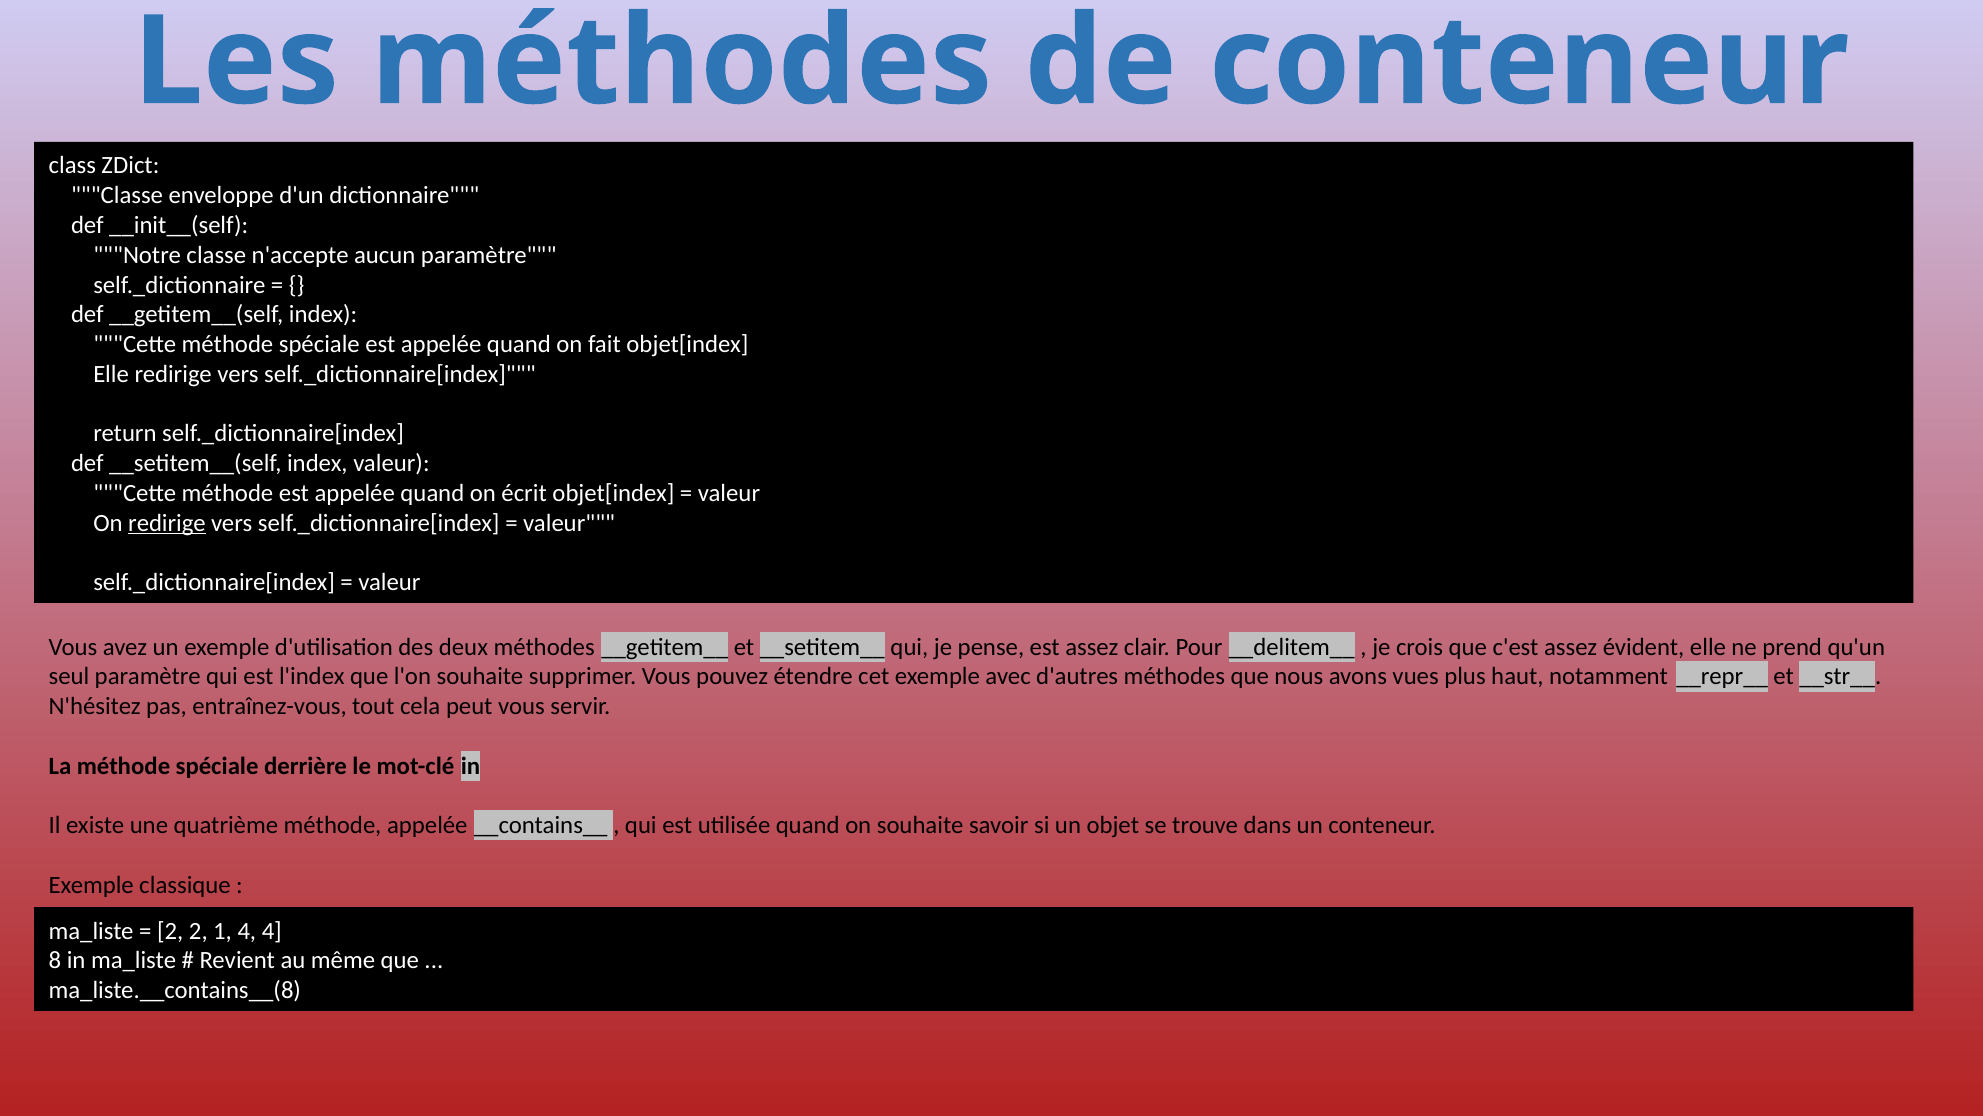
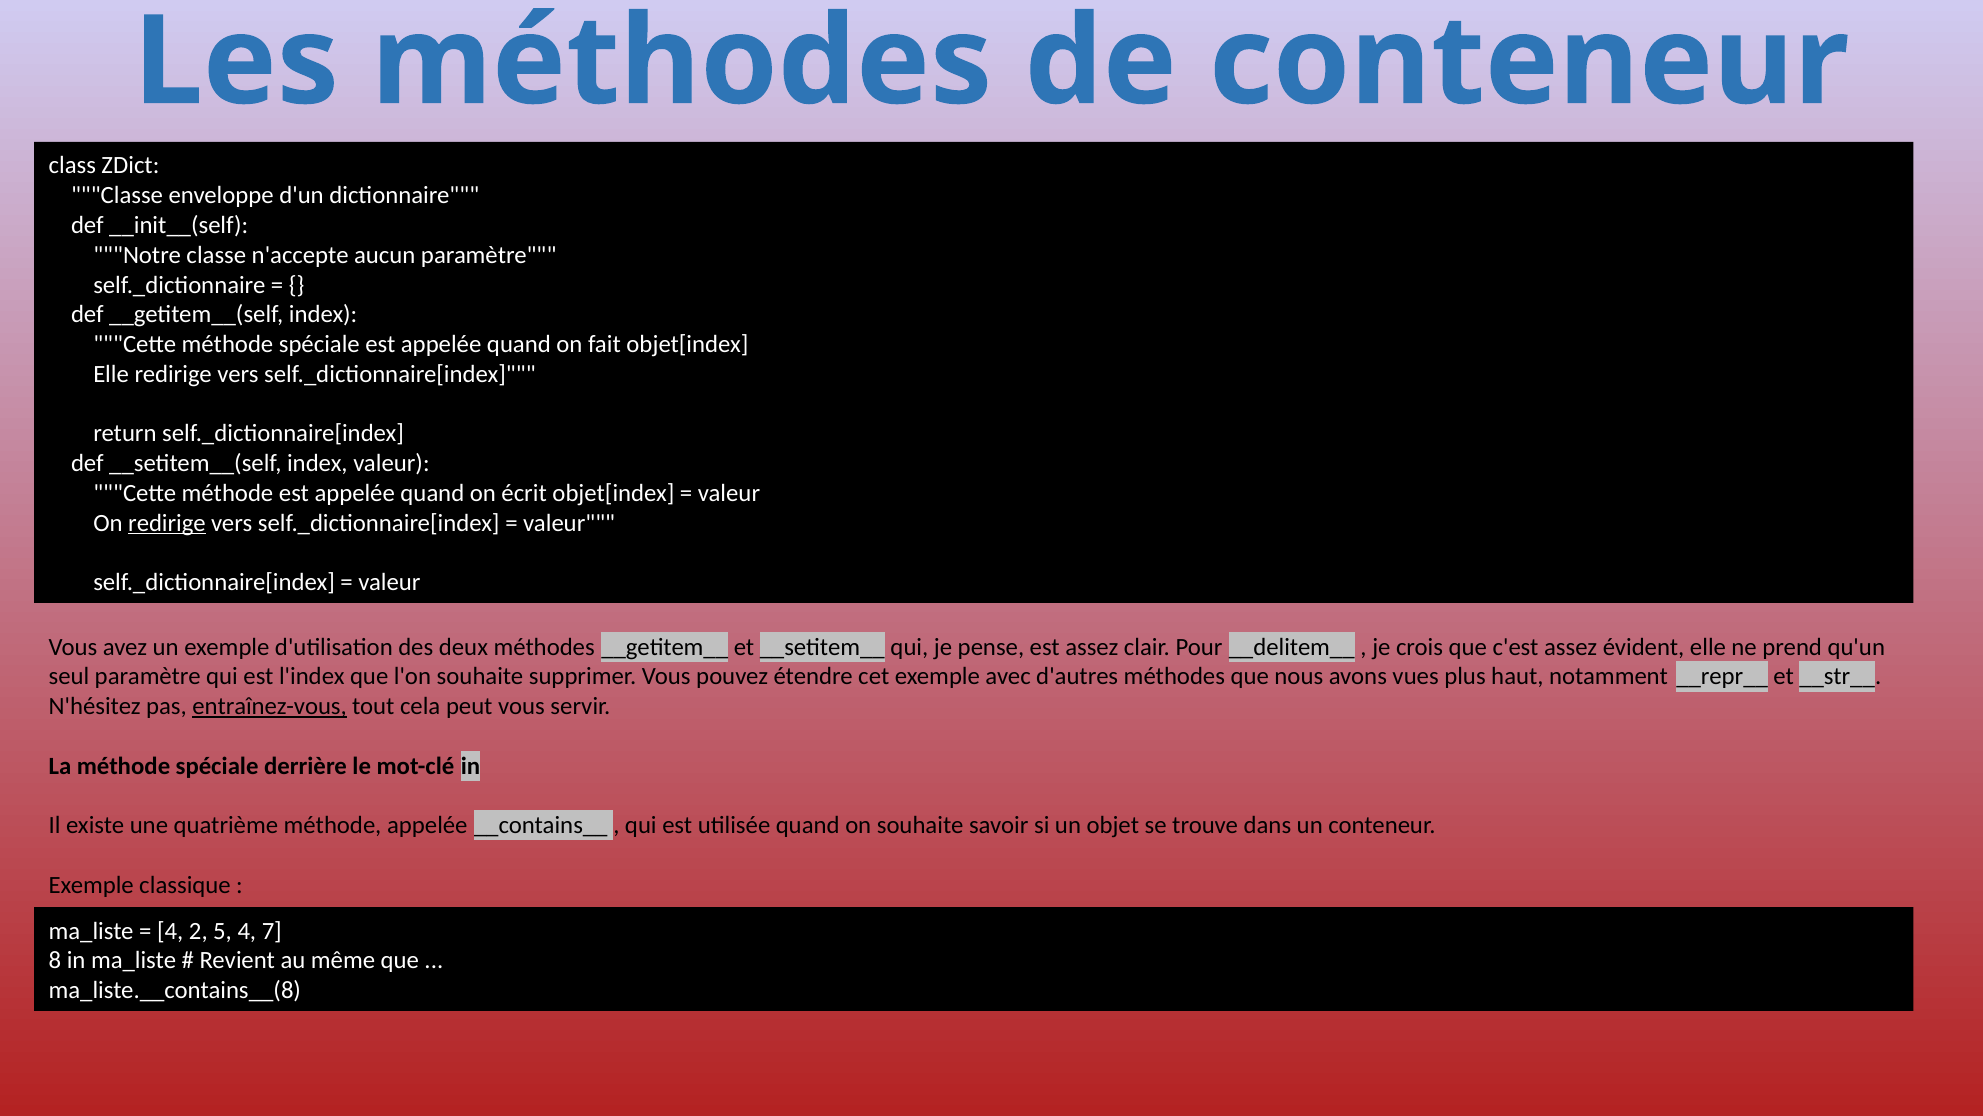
entraînez-vous underline: none -> present
2 at (170, 930): 2 -> 4
1: 1 -> 5
4 4: 4 -> 7
